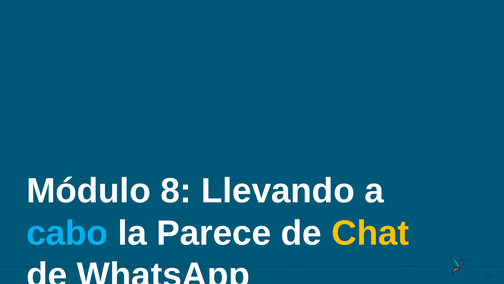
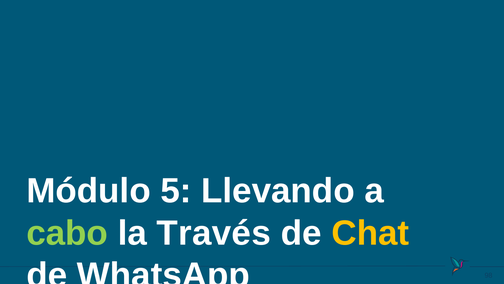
8: 8 -> 5
cabo colour: light blue -> light green
Parece: Parece -> Través
